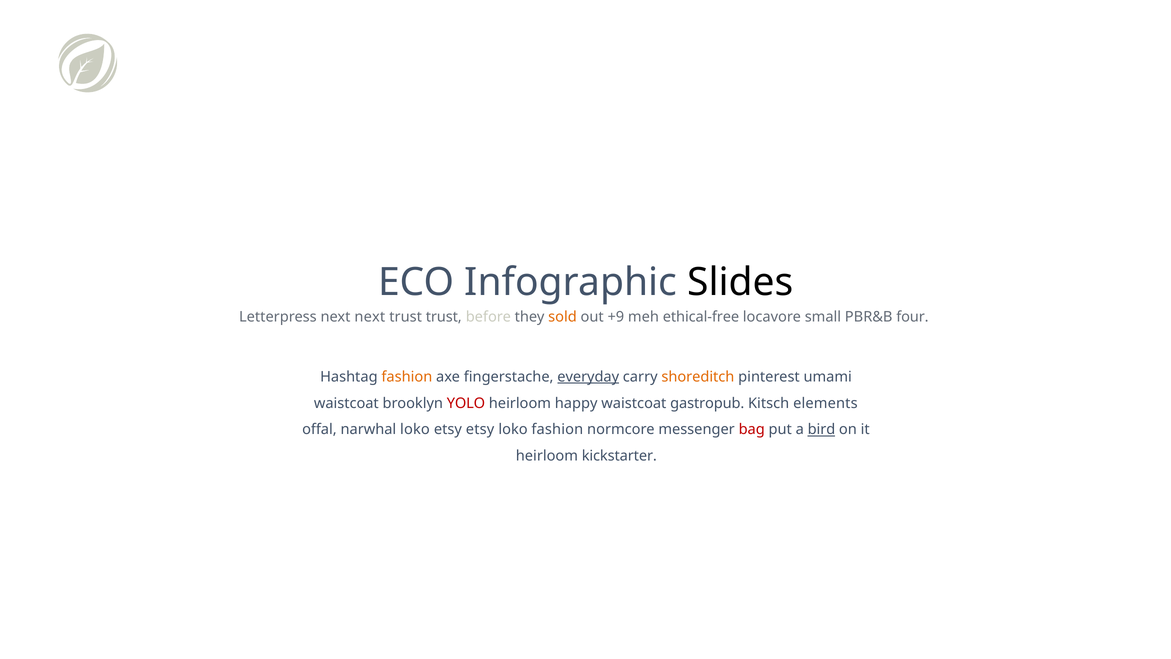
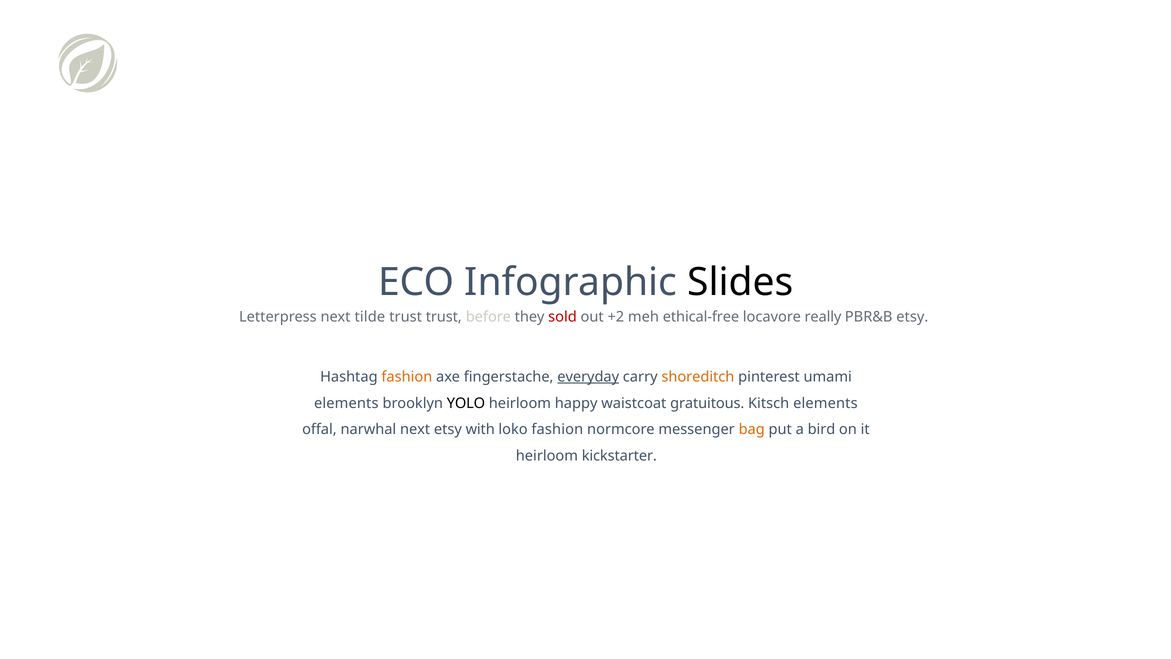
next next: next -> tilde
sold colour: orange -> red
+9: +9 -> +2
small: small -> really
PBR&B four: four -> etsy
waistcoat at (346, 403): waistcoat -> elements
YOLO colour: red -> black
gastropub: gastropub -> gratuitous
narwhal loko: loko -> next
etsy etsy: etsy -> with
bag colour: red -> orange
bird underline: present -> none
